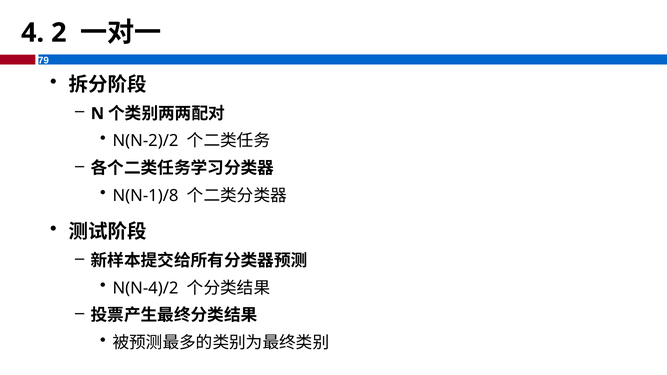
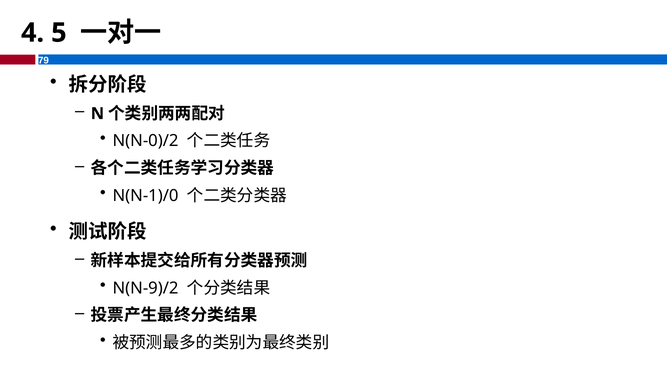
2: 2 -> 5
N(N-2)/2: N(N-2)/2 -> N(N-0)/2
N(N-1)/8: N(N-1)/8 -> N(N-1)/0
N(N-4)/2: N(N-4)/2 -> N(N-9)/2
